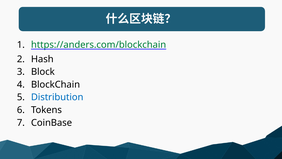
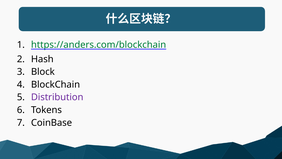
Distribution colour: blue -> purple
